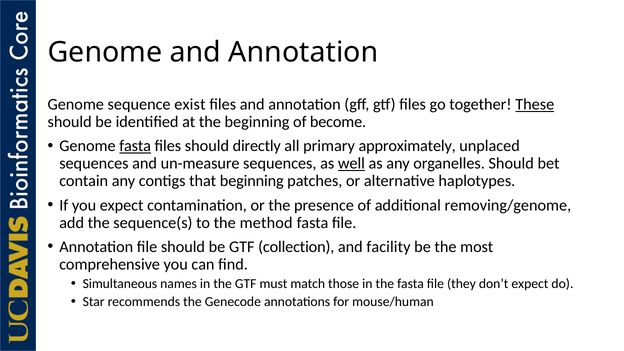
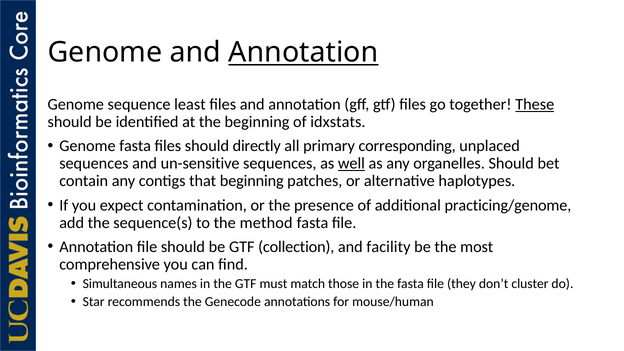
Annotation at (303, 52) underline: none -> present
exist: exist -> least
become: become -> idxstats
fasta at (135, 146) underline: present -> none
approximately: approximately -> corresponding
un-measure: un-measure -> un-sensitive
removing/genome: removing/genome -> practicing/genome
don’t expect: expect -> cluster
